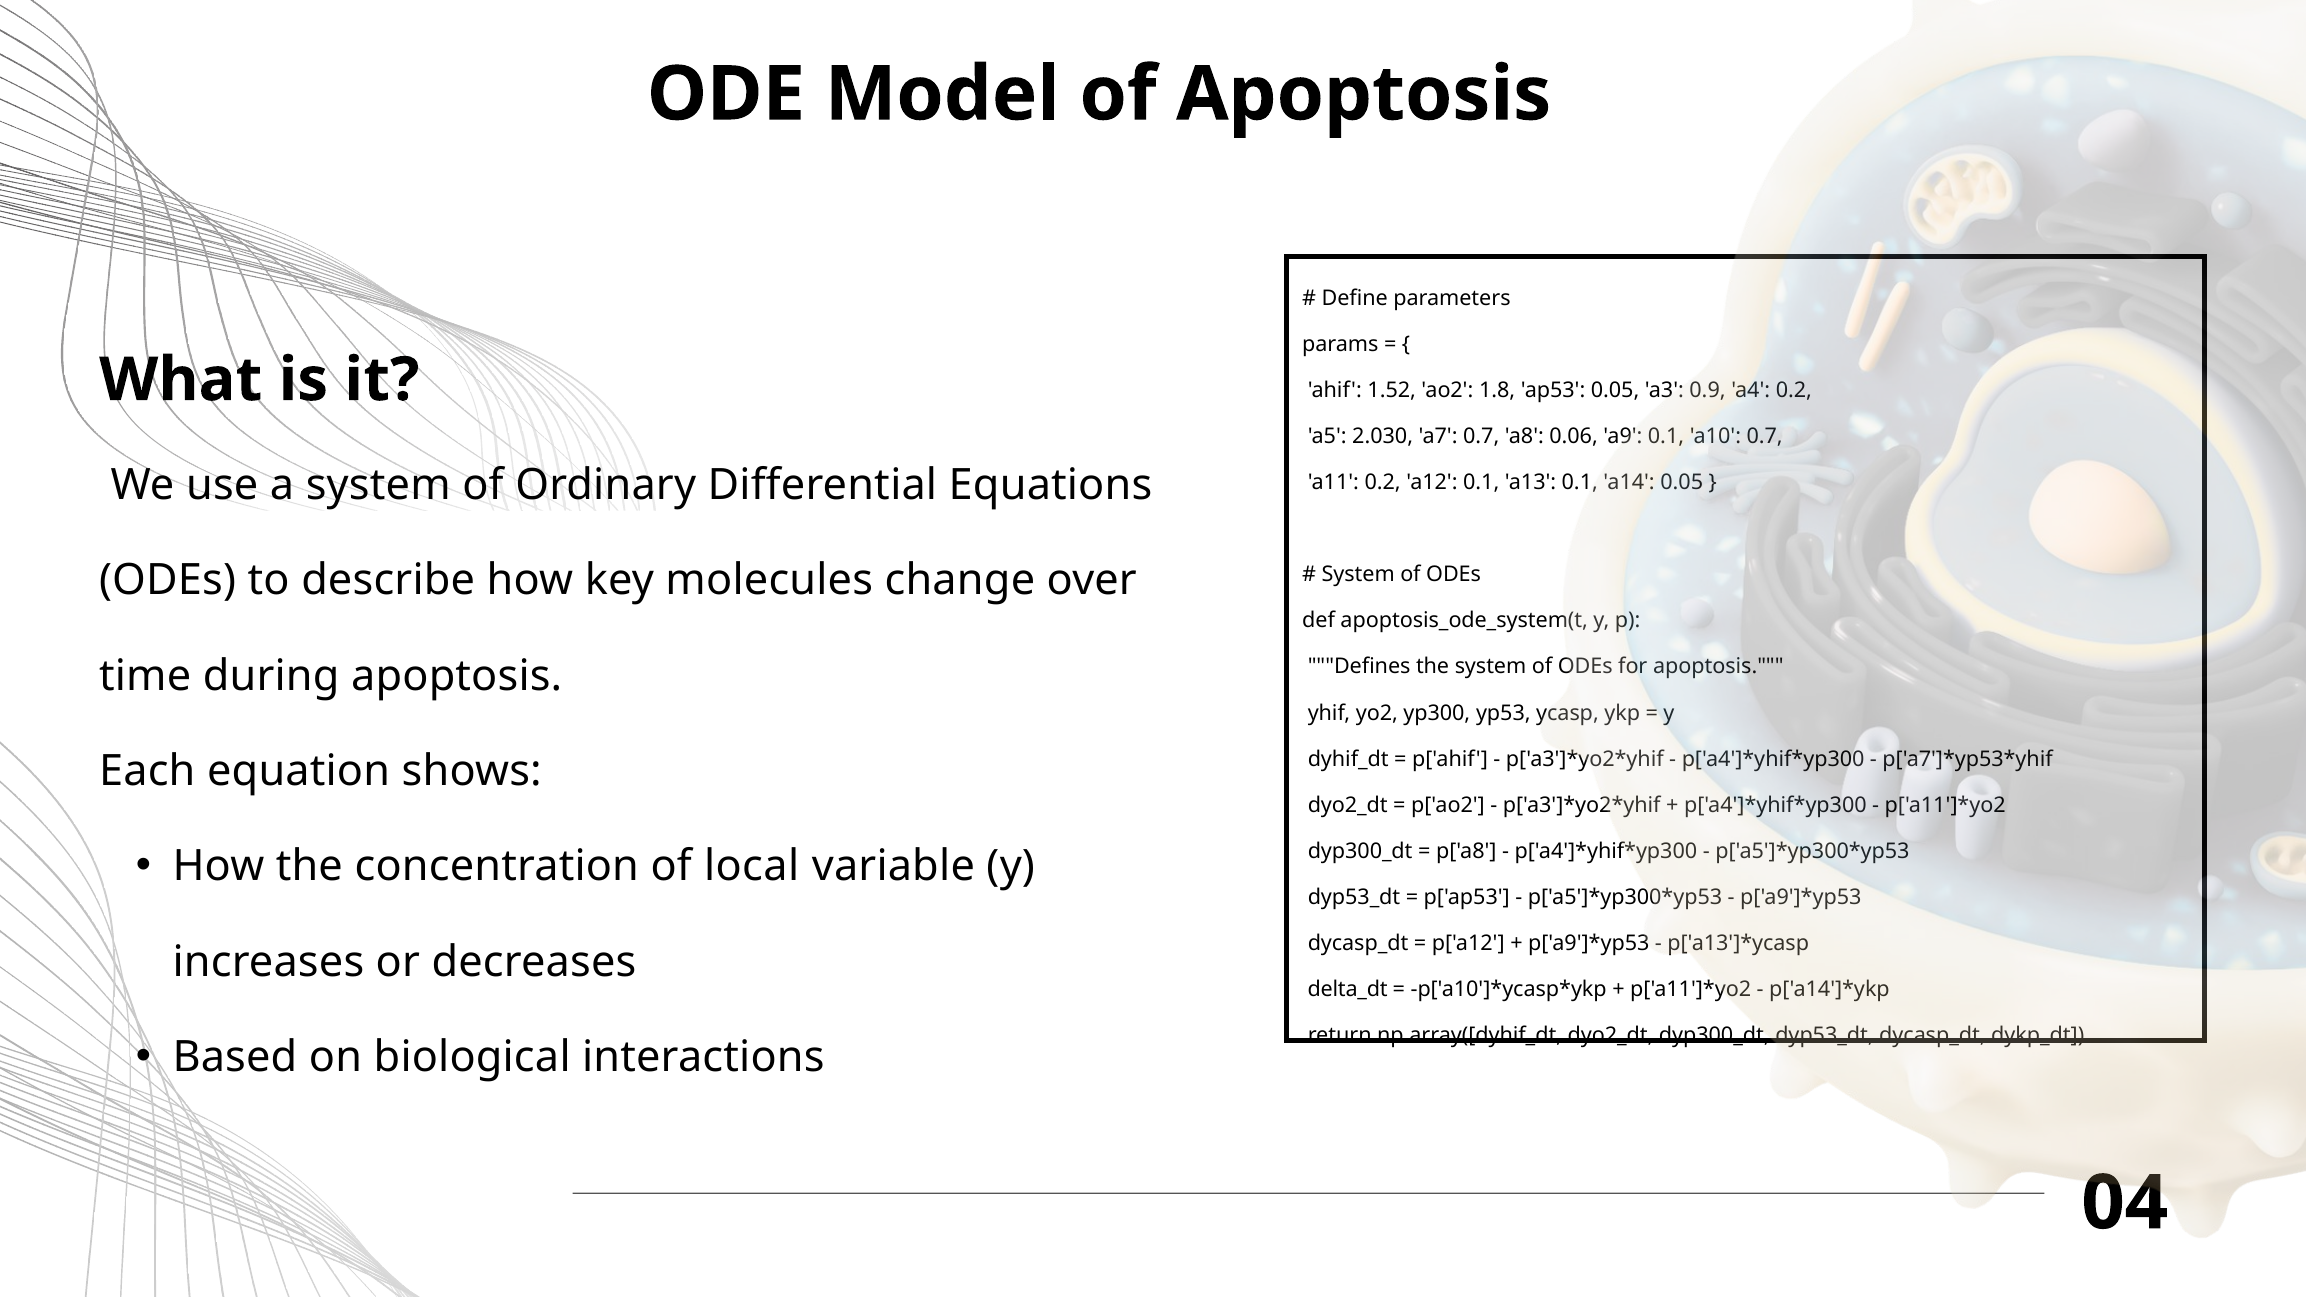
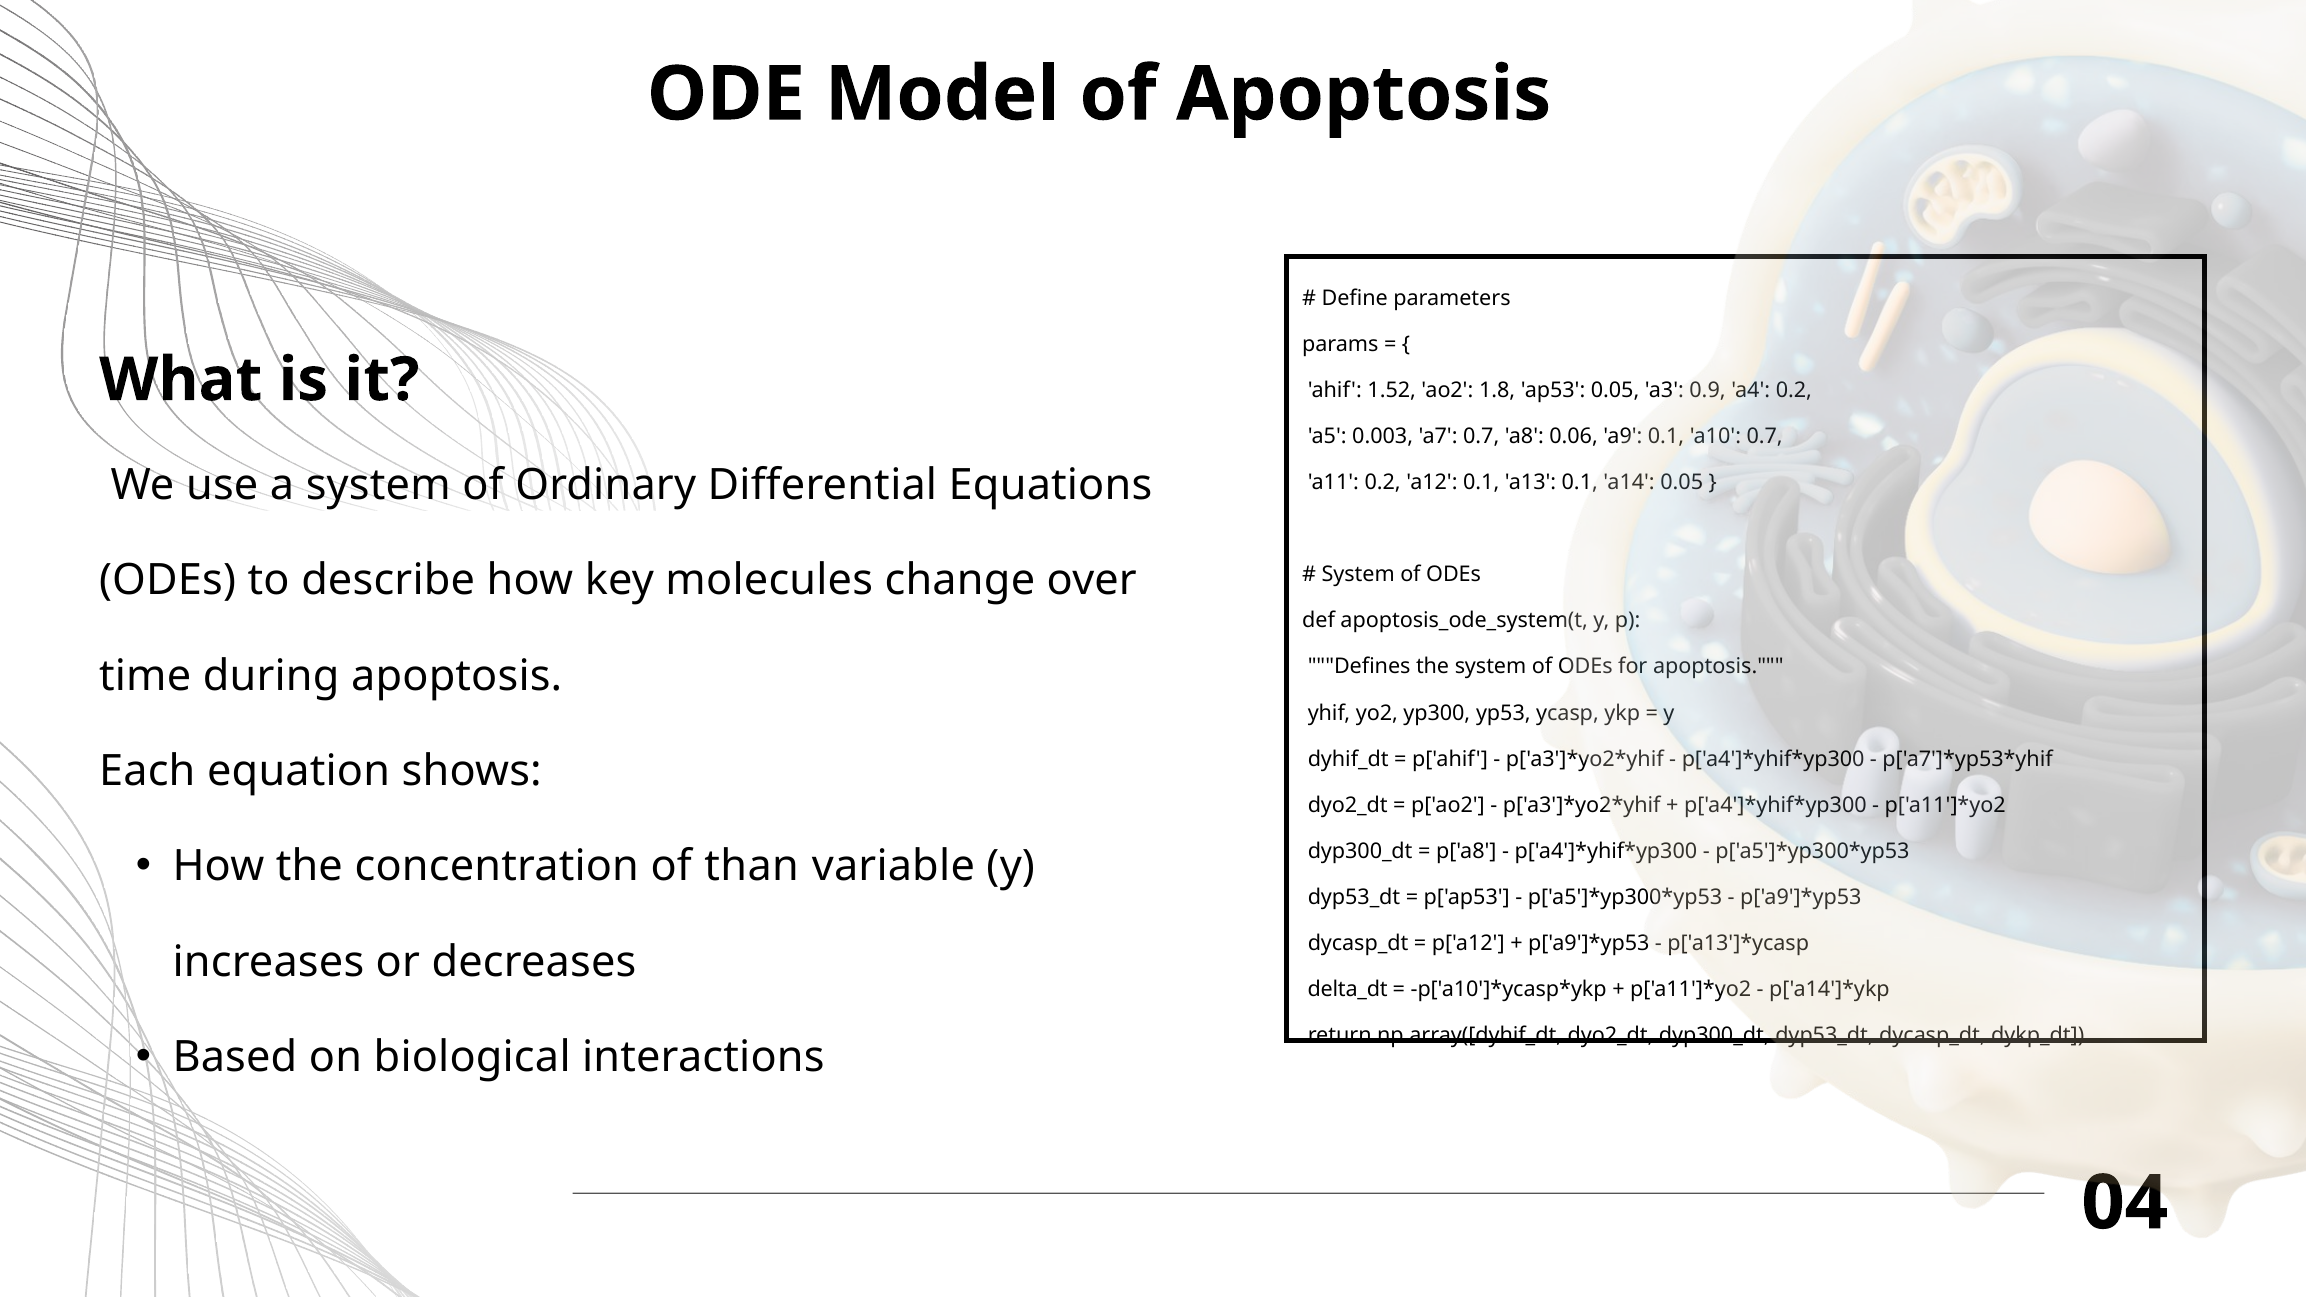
2.030: 2.030 -> 0.003
local: local -> than
